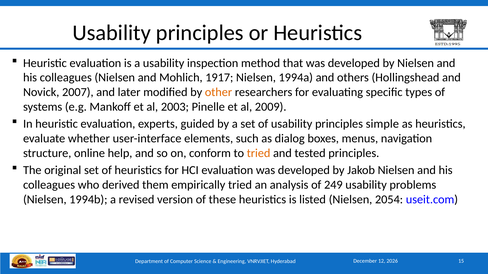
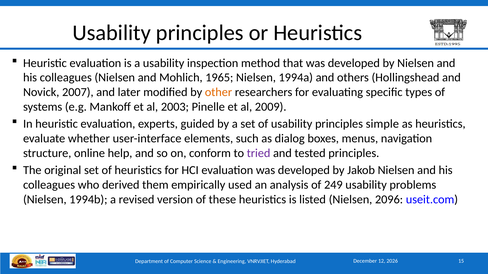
1917: 1917 -> 1965
tried at (259, 153) colour: orange -> purple
empirically tried: tried -> used
2054: 2054 -> 2096
